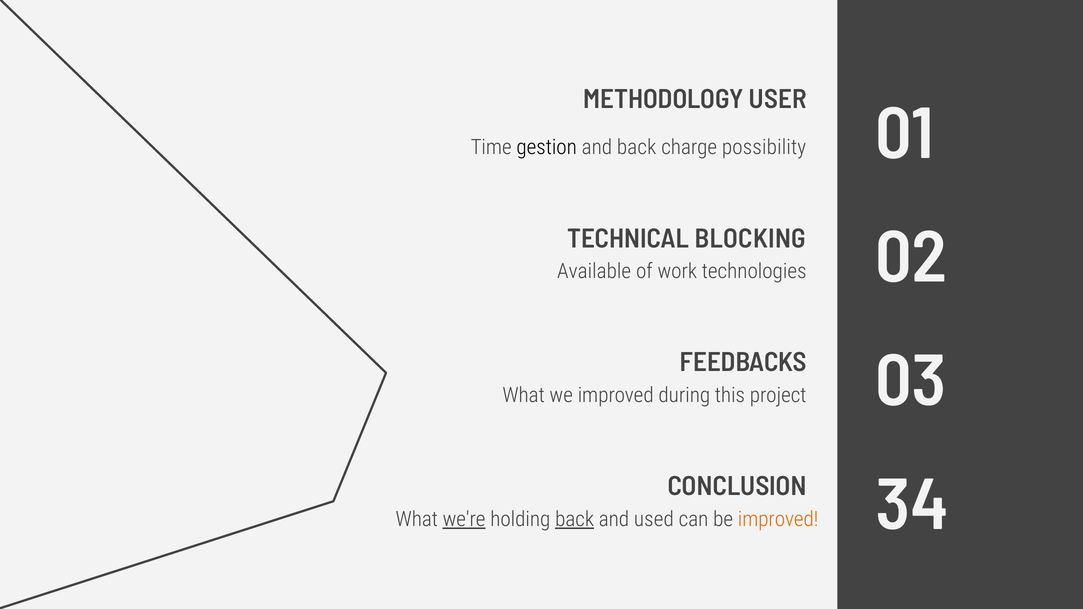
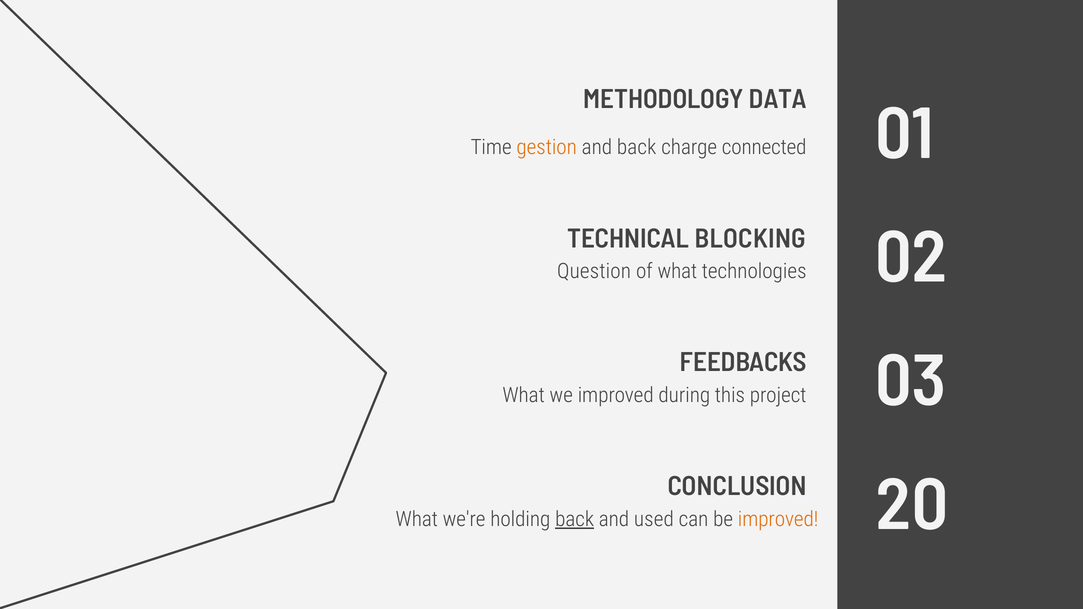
USER: USER -> DATA
gestion colour: black -> orange
possibility: possibility -> connected
Available: Available -> Question
of work: work -> what
34: 34 -> 20
we're underline: present -> none
